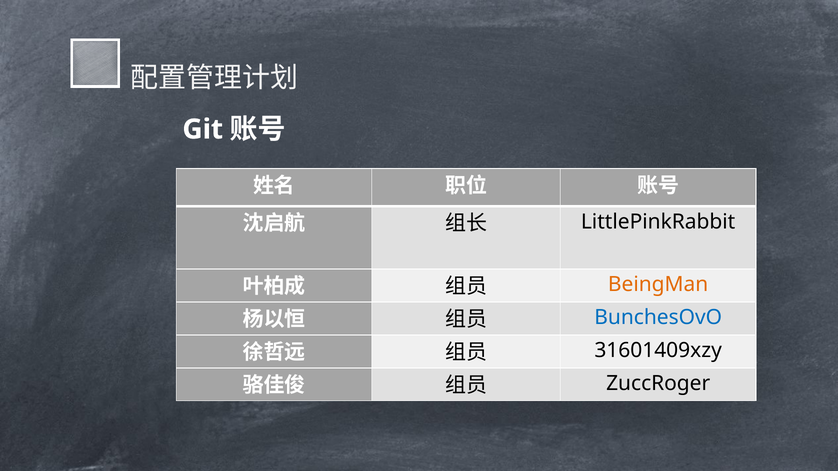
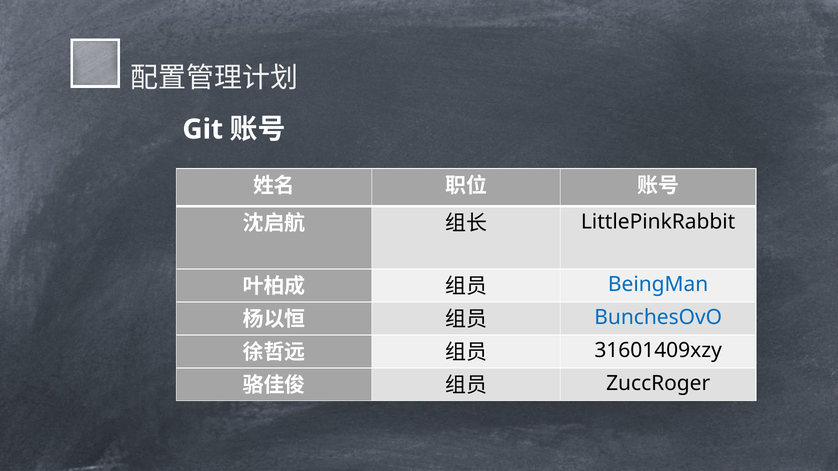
BeingMan colour: orange -> blue
